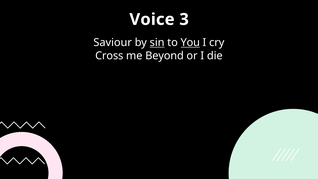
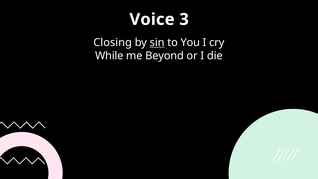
Saviour: Saviour -> Closing
You underline: present -> none
Cross: Cross -> While
